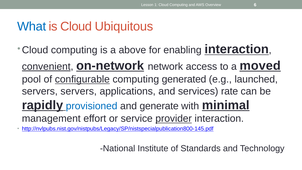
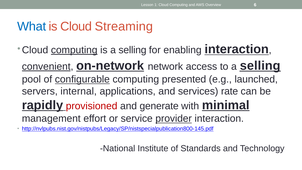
Ubiquitous: Ubiquitous -> Streaming
computing at (74, 50) underline: none -> present
is a above: above -> selling
to a moved: moved -> selling
generated: generated -> presented
servers servers: servers -> internal
provisioned colour: blue -> red
